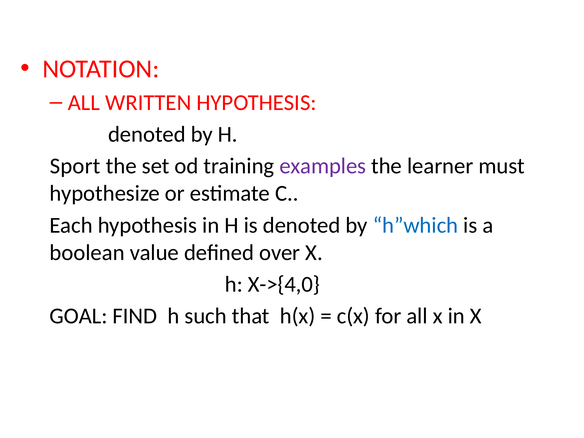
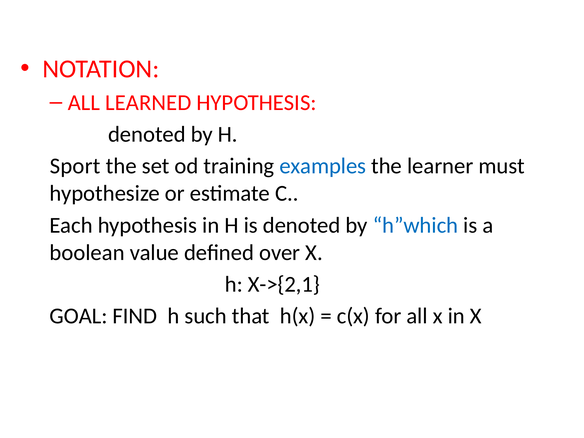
WRITTEN: WRITTEN -> LEARNED
examples colour: purple -> blue
X->{4,0: X->{4,0 -> X->{2,1
